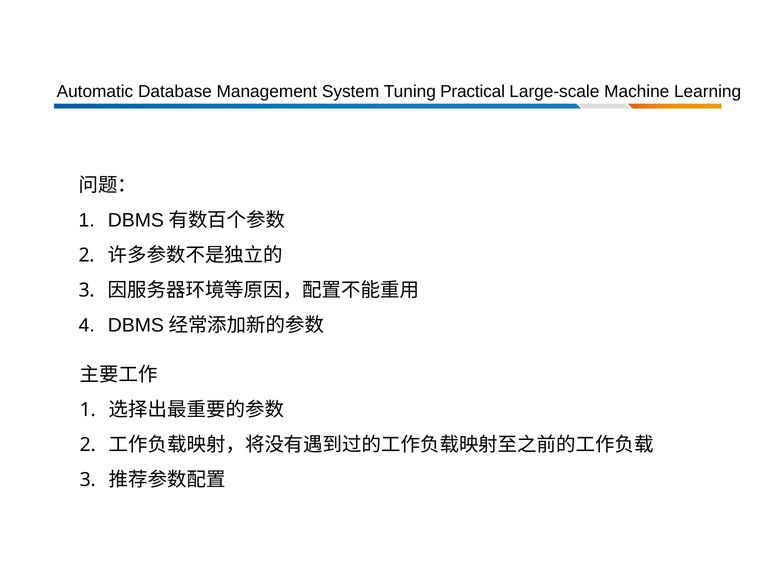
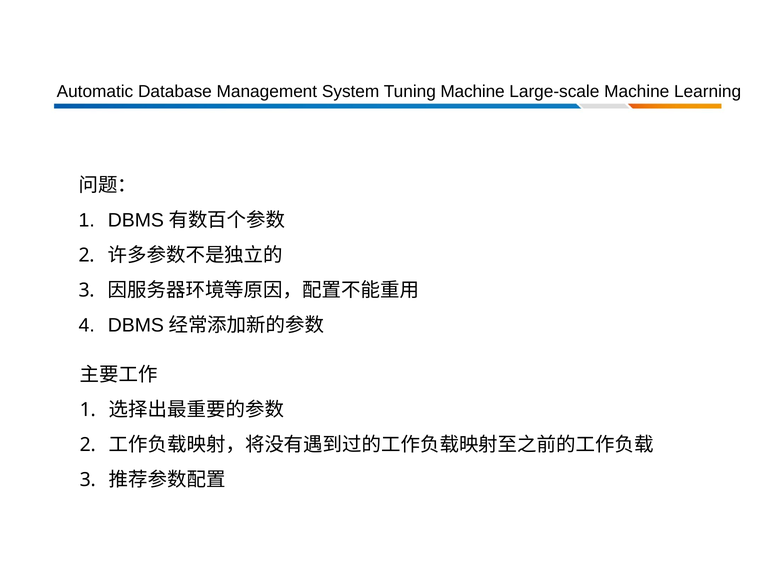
Tuning Practical: Practical -> Machine
